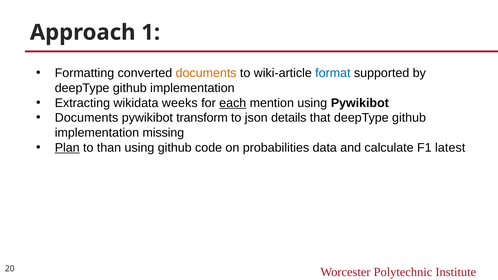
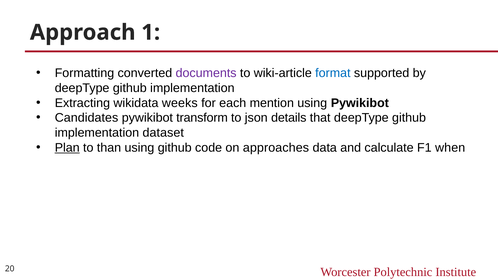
documents at (206, 73) colour: orange -> purple
each underline: present -> none
Documents at (87, 118): Documents -> Candidates
missing: missing -> dataset
probabilities: probabilities -> approaches
latest: latest -> when
